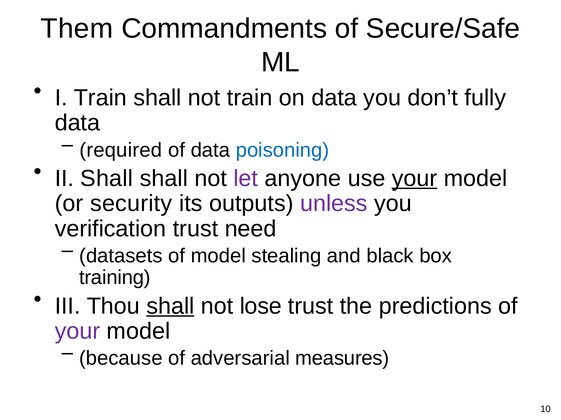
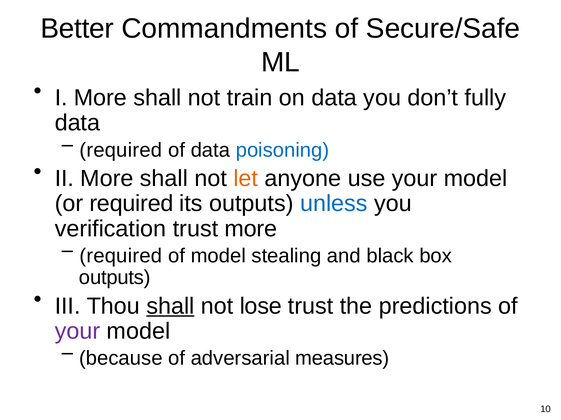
Them: Them -> Better
I Train: Train -> More
II Shall: Shall -> More
let colour: purple -> orange
your at (415, 179) underline: present -> none
or security: security -> required
unless colour: purple -> blue
trust need: need -> more
datasets at (121, 256): datasets -> required
training at (115, 278): training -> outputs
